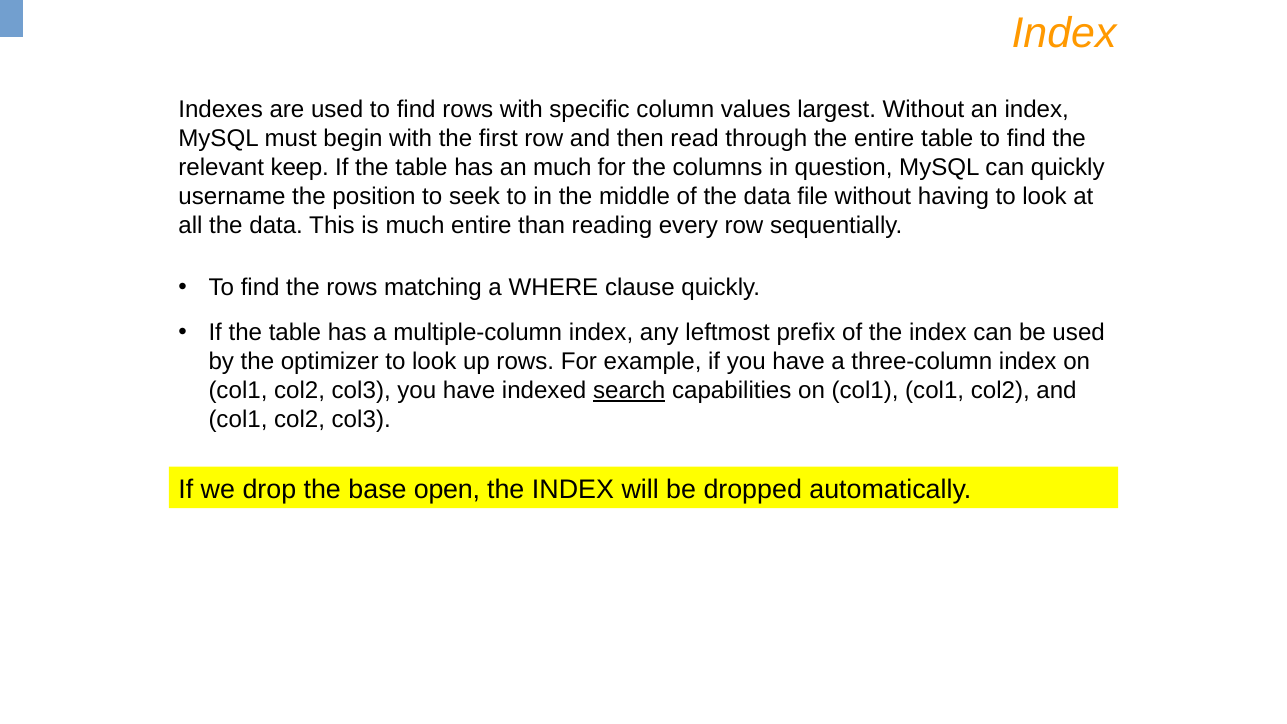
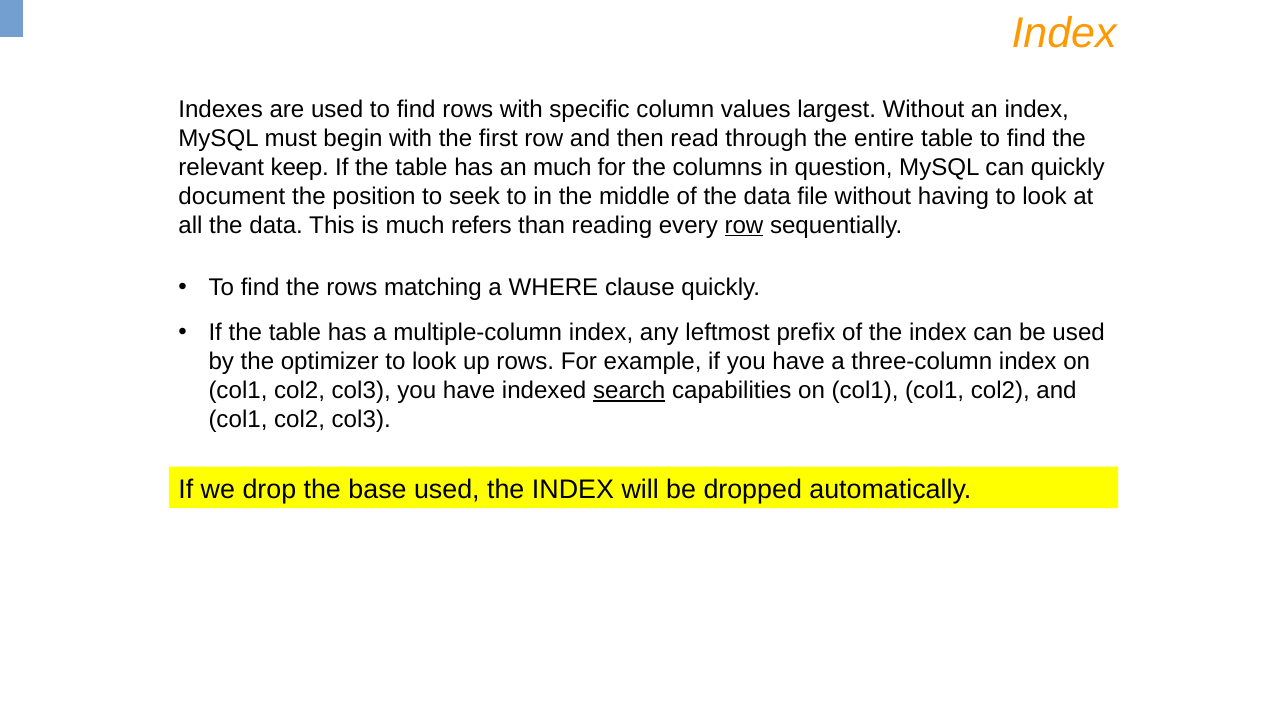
username: username -> document
much entire: entire -> refers
row at (744, 225) underline: none -> present
base open: open -> used
